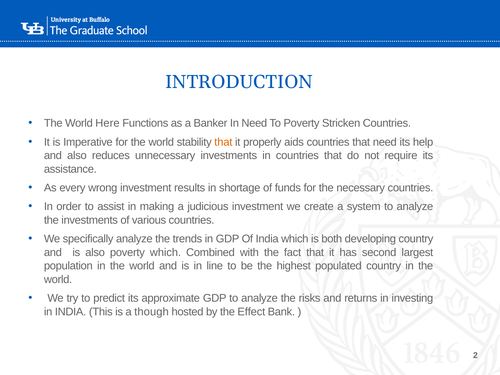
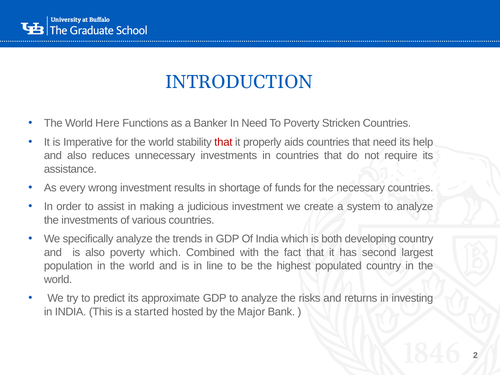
that at (223, 142) colour: orange -> red
though: though -> started
Effect: Effect -> Major
